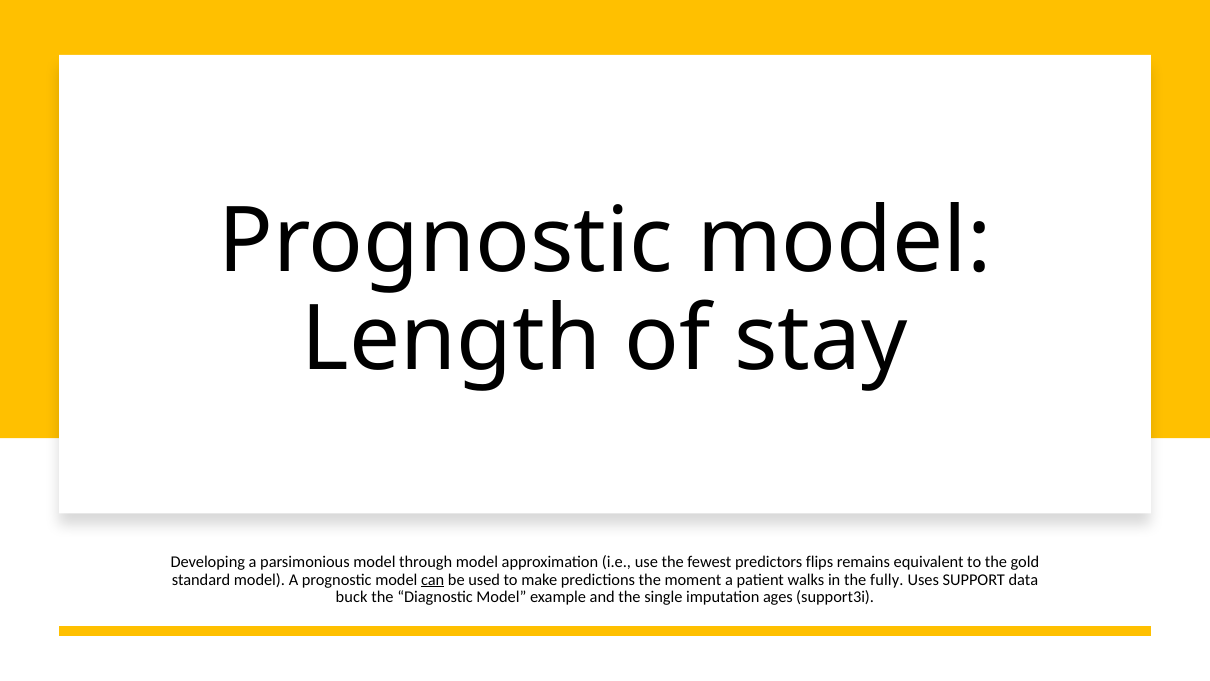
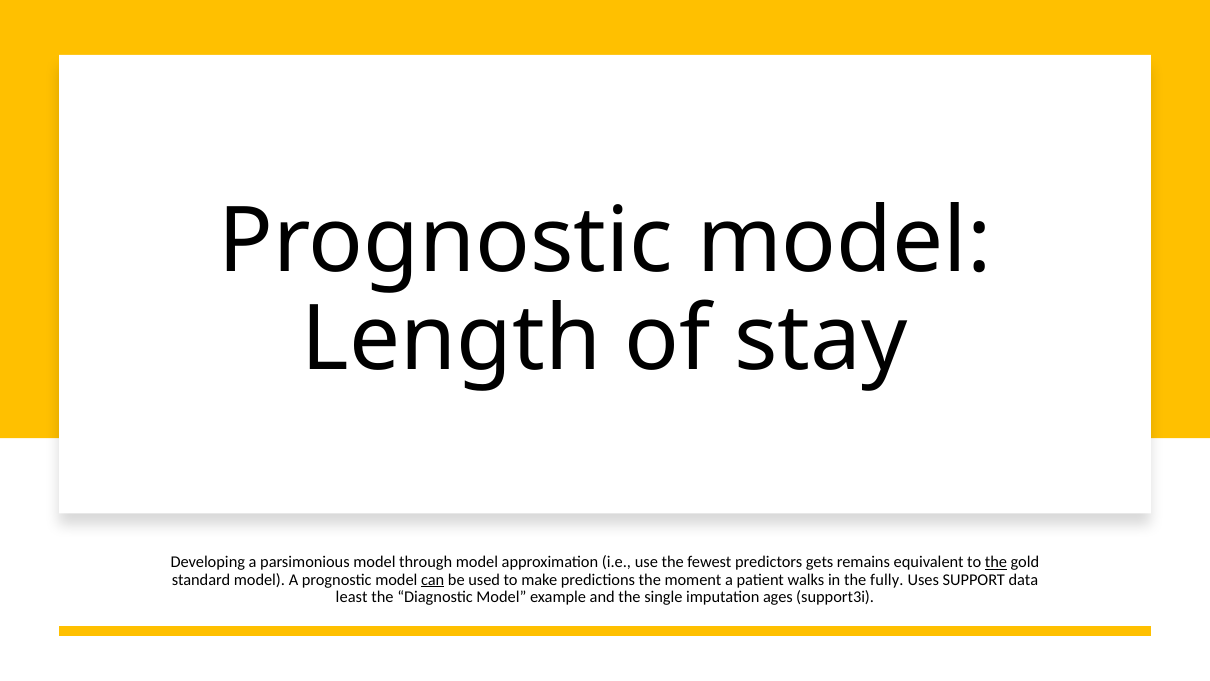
flips: flips -> gets
the at (996, 562) underline: none -> present
buck: buck -> least
